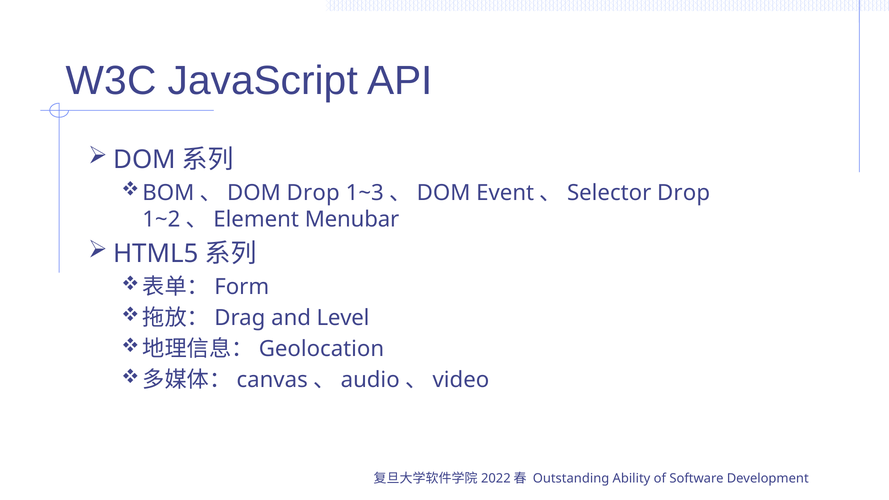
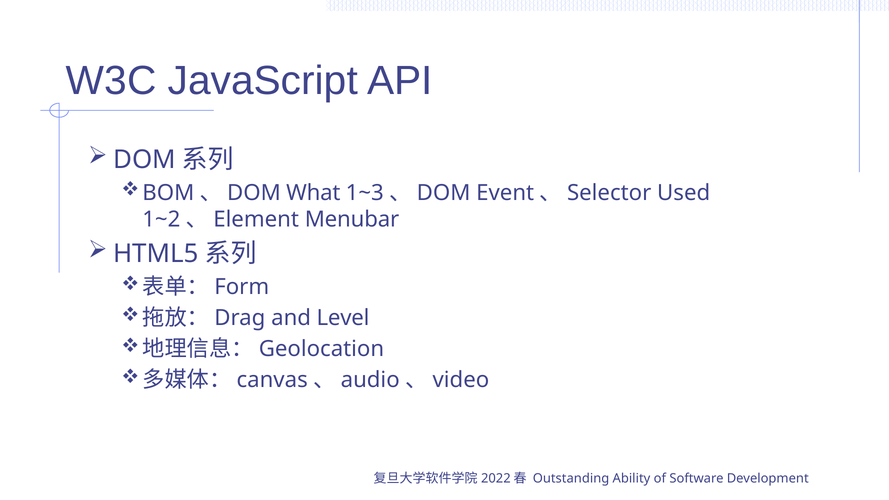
Drop at (313, 193): Drop -> What
Drop at (684, 193): Drop -> Used
